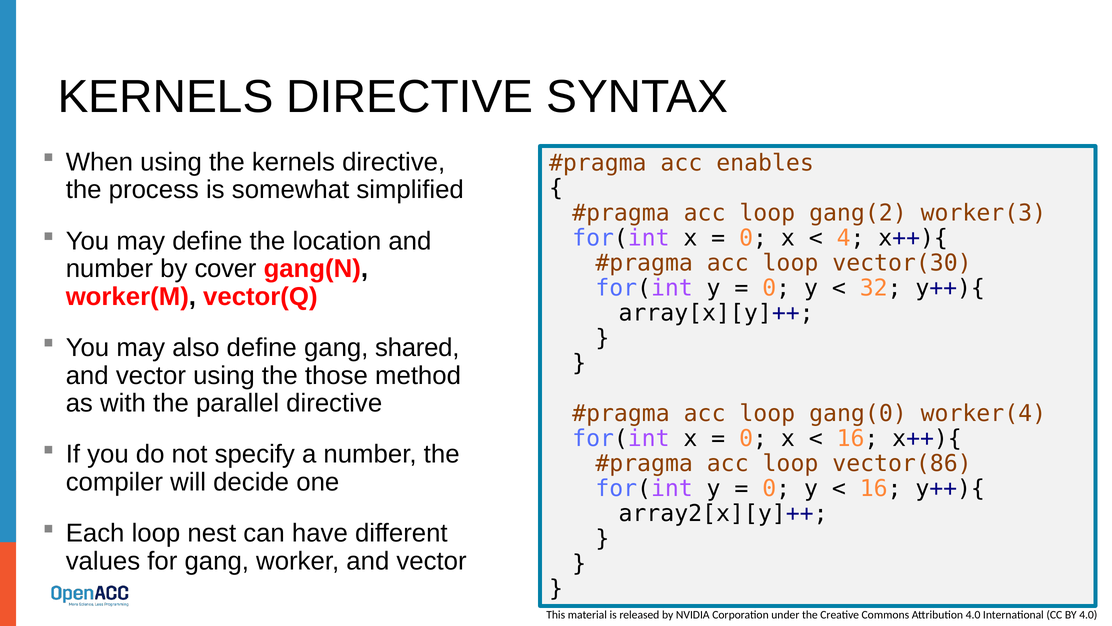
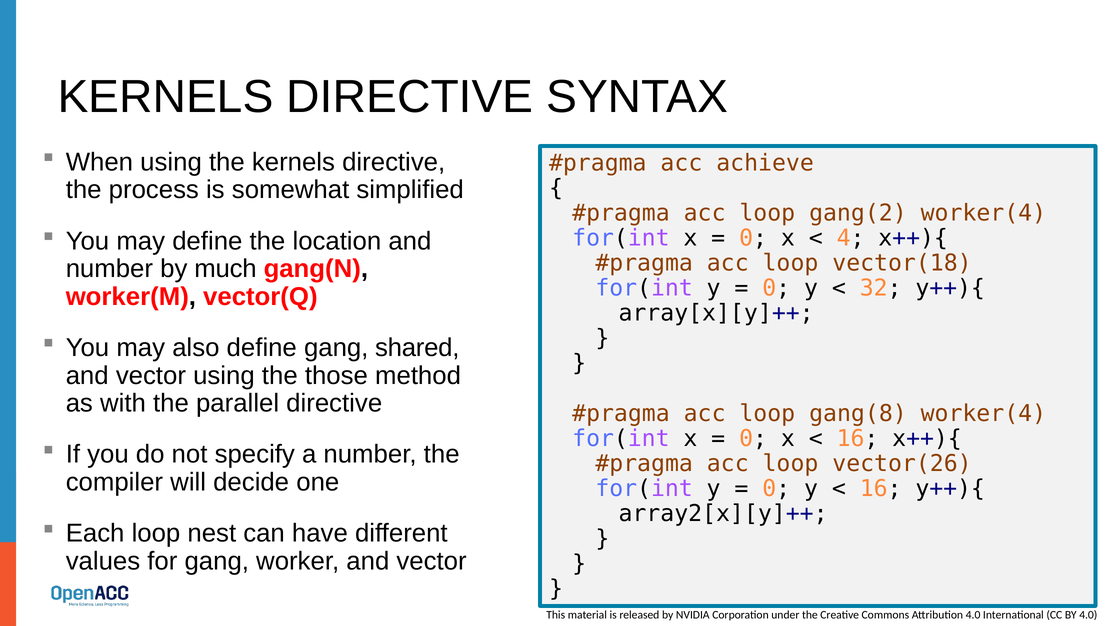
enables: enables -> achieve
gang(2 worker(3: worker(3 -> worker(4
vector(30: vector(30 -> vector(18
cover: cover -> much
gang(0: gang(0 -> gang(8
vector(86: vector(86 -> vector(26
